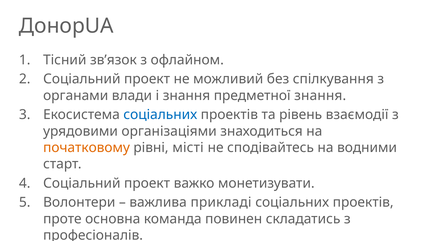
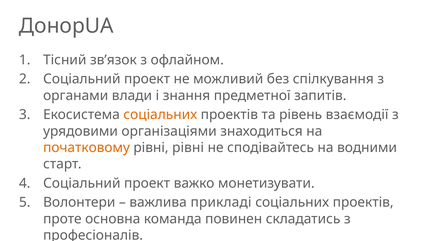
предметної знання: знання -> запитів
соціальних at (160, 115) colour: blue -> orange
рівні місті: місті -> рівні
